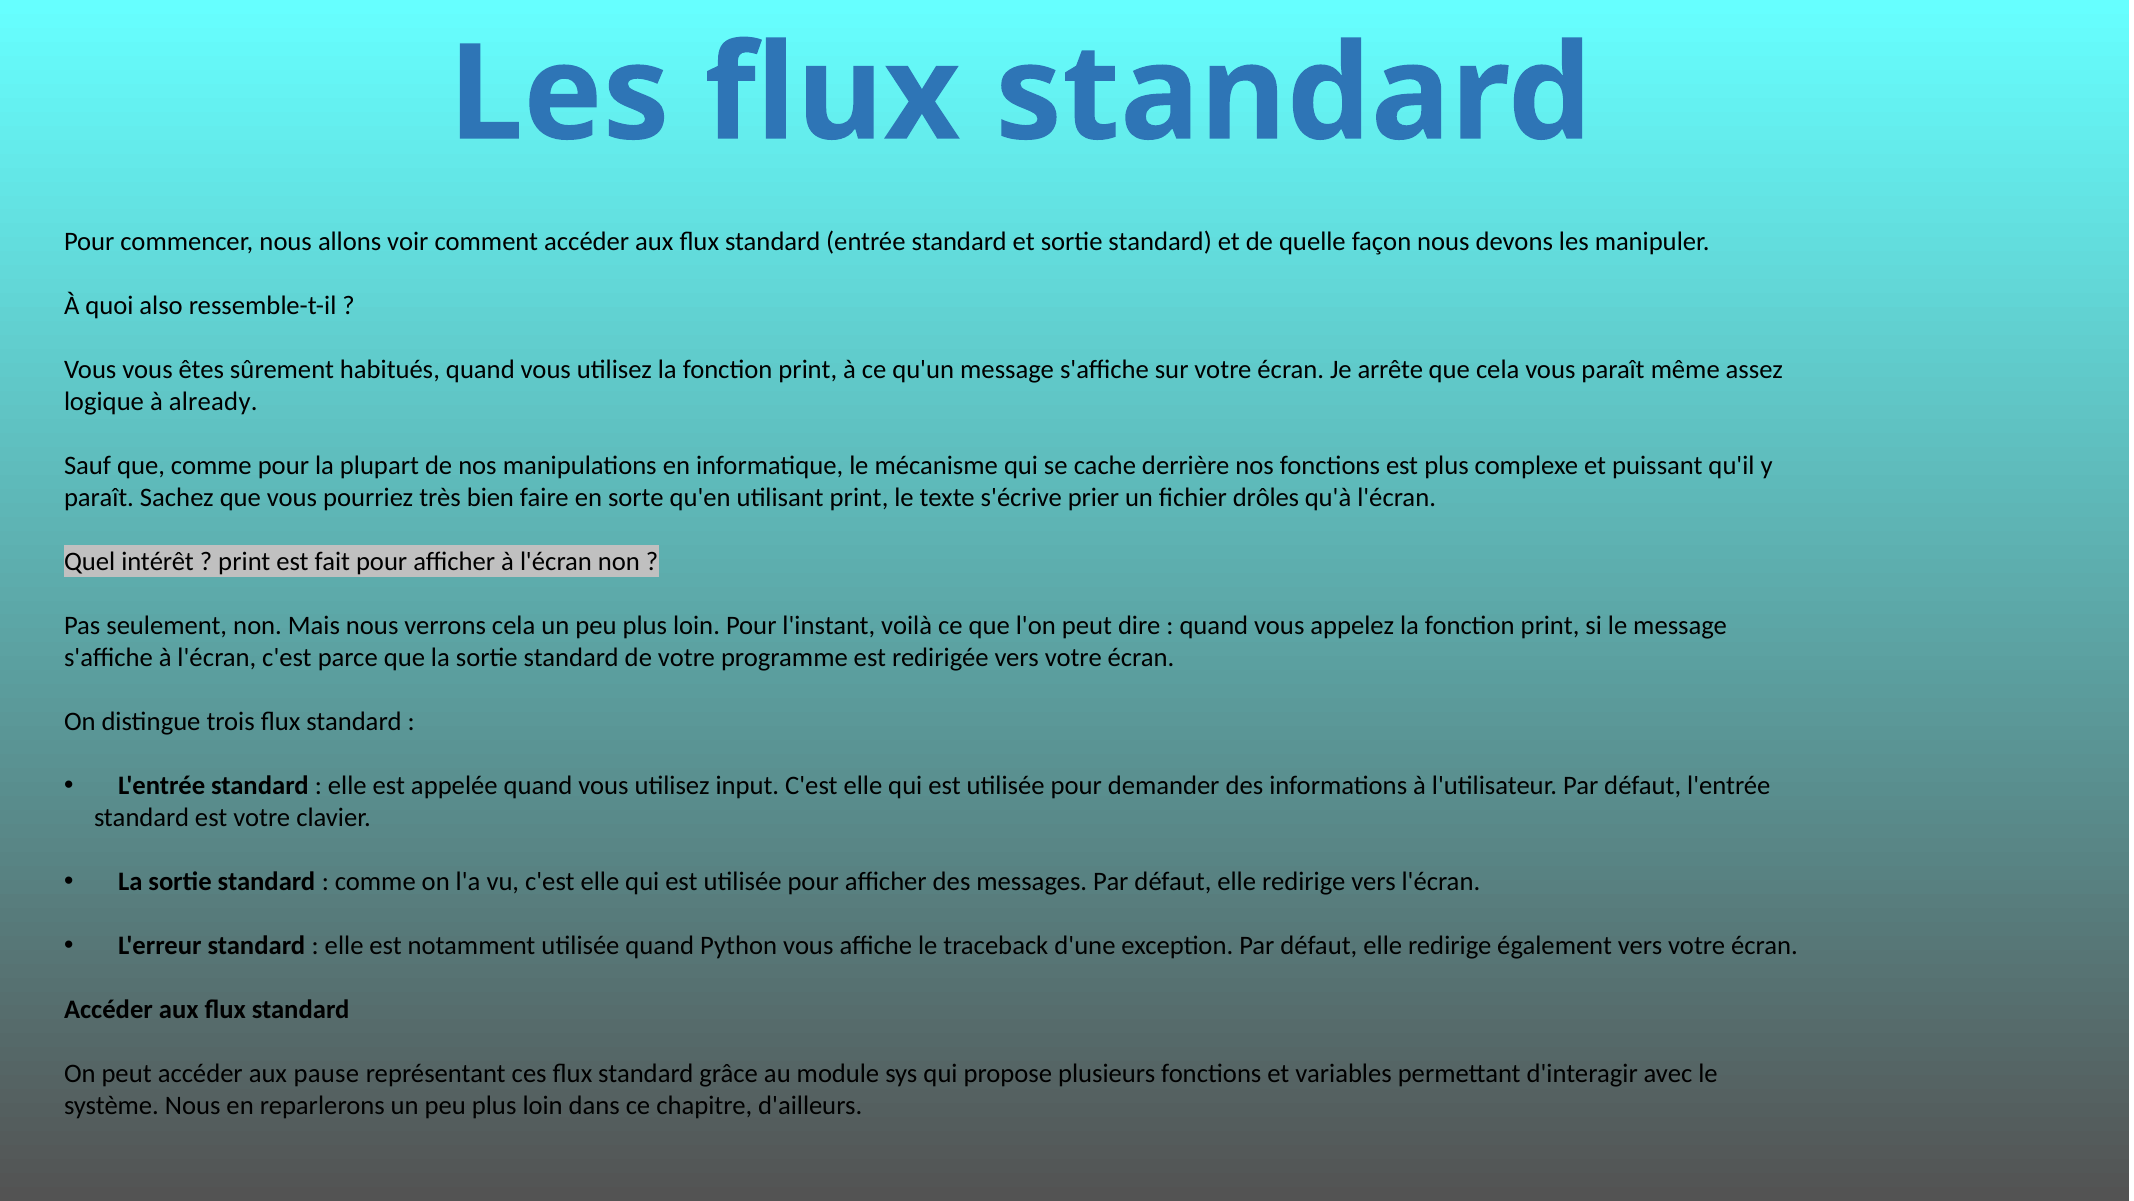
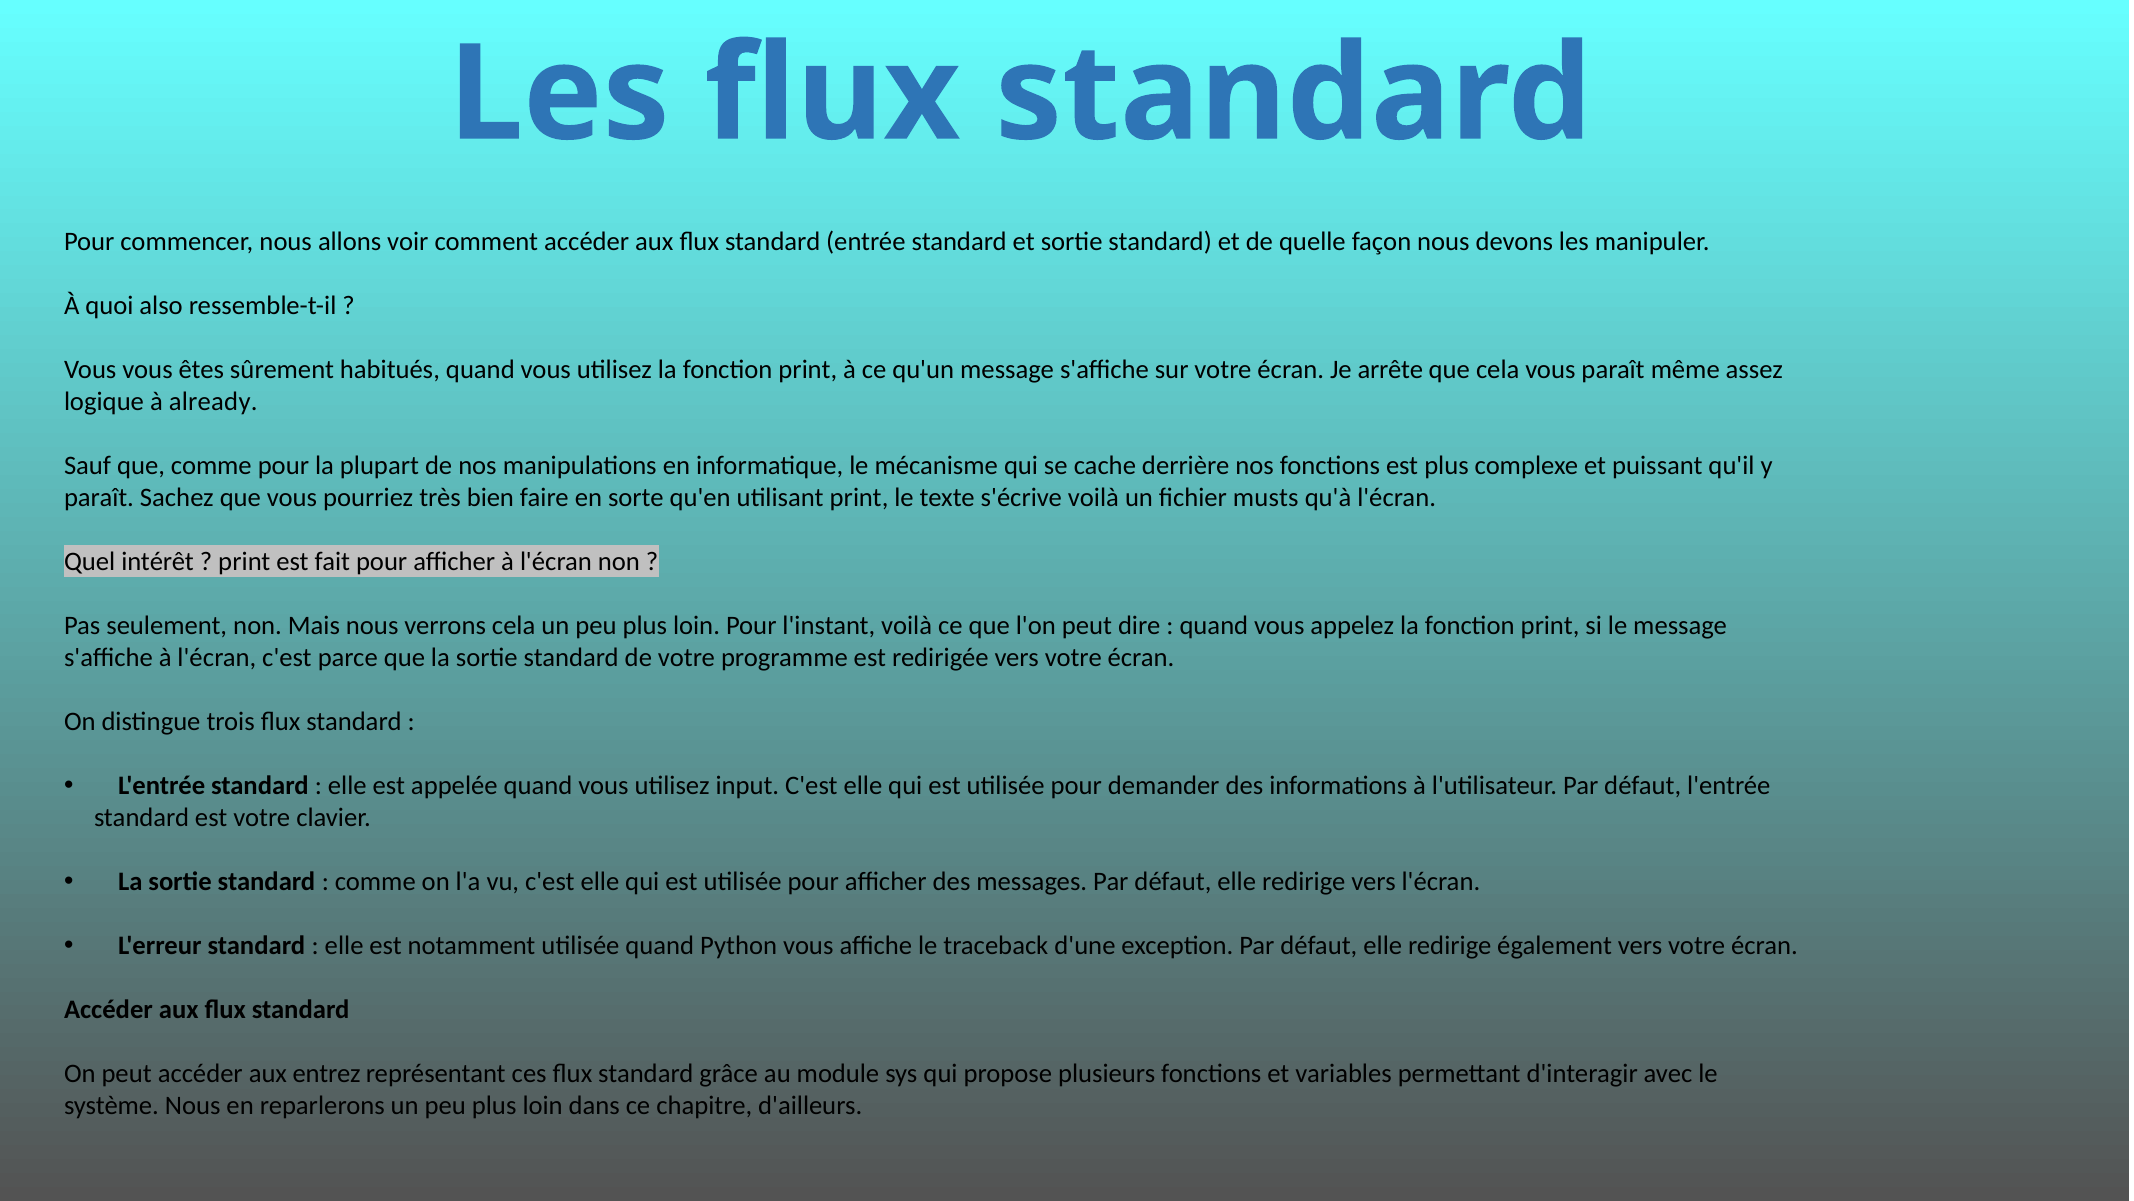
s'écrive prier: prier -> voilà
drôles: drôles -> musts
pause: pause -> entrez
